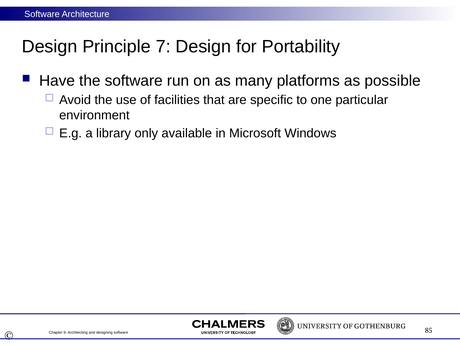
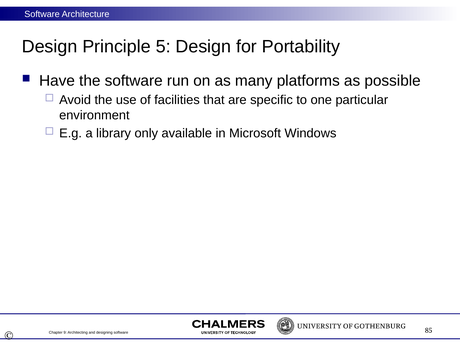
7: 7 -> 5
